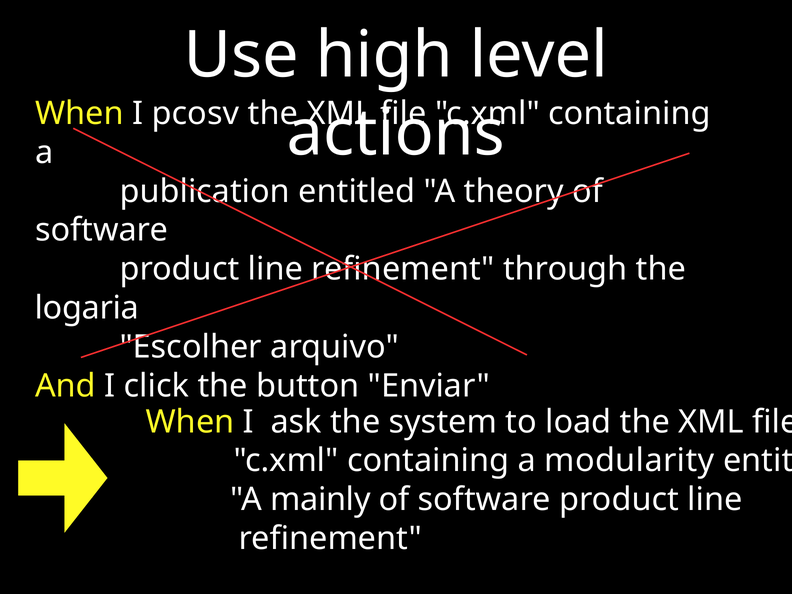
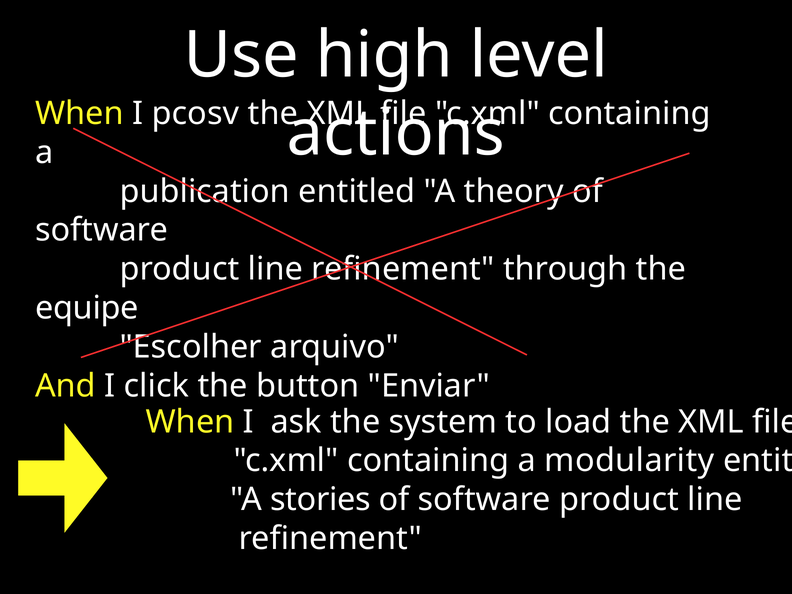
logaria: logaria -> equipe
mainly: mainly -> stories
